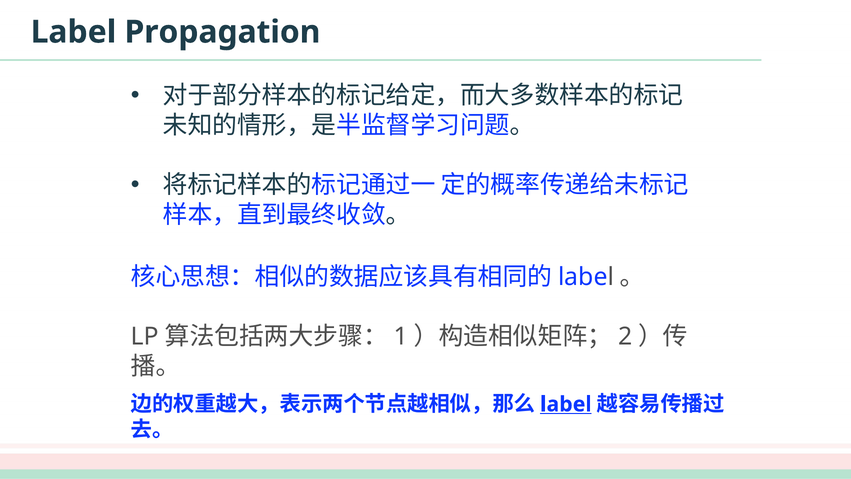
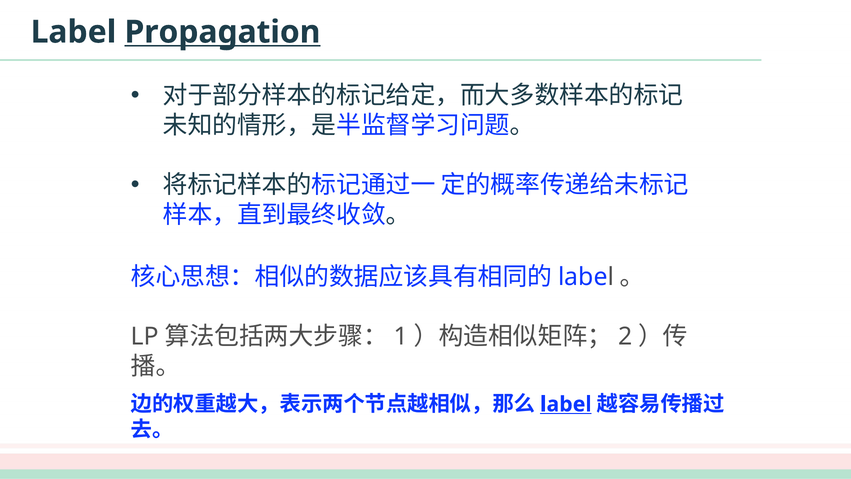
Propagation underline: none -> present
